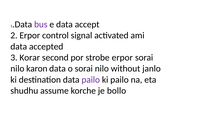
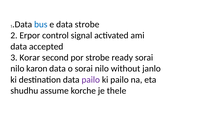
bus colour: purple -> blue
data accept: accept -> strobe
strobe erpor: erpor -> ready
bollo: bollo -> thele
